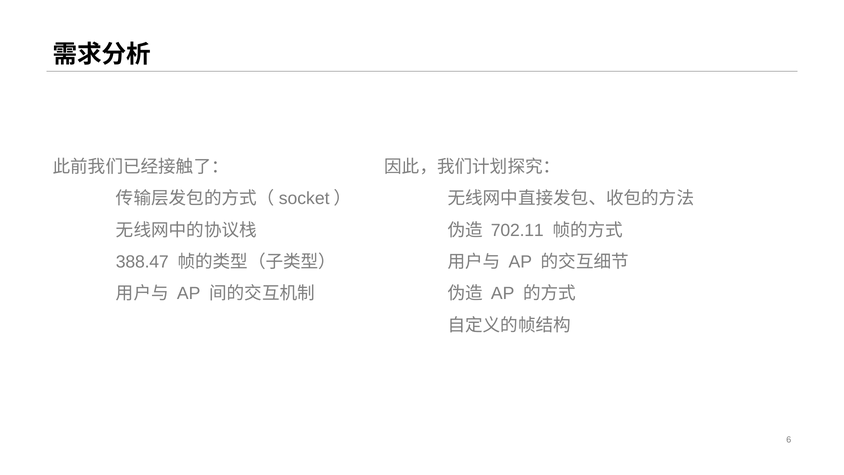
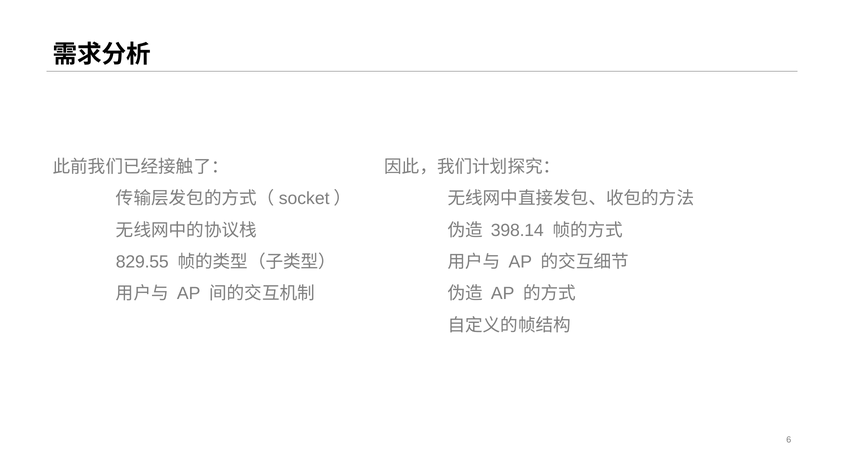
702.11: 702.11 -> 398.14
388.47: 388.47 -> 829.55
